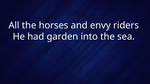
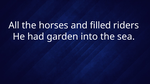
envy: envy -> filled
